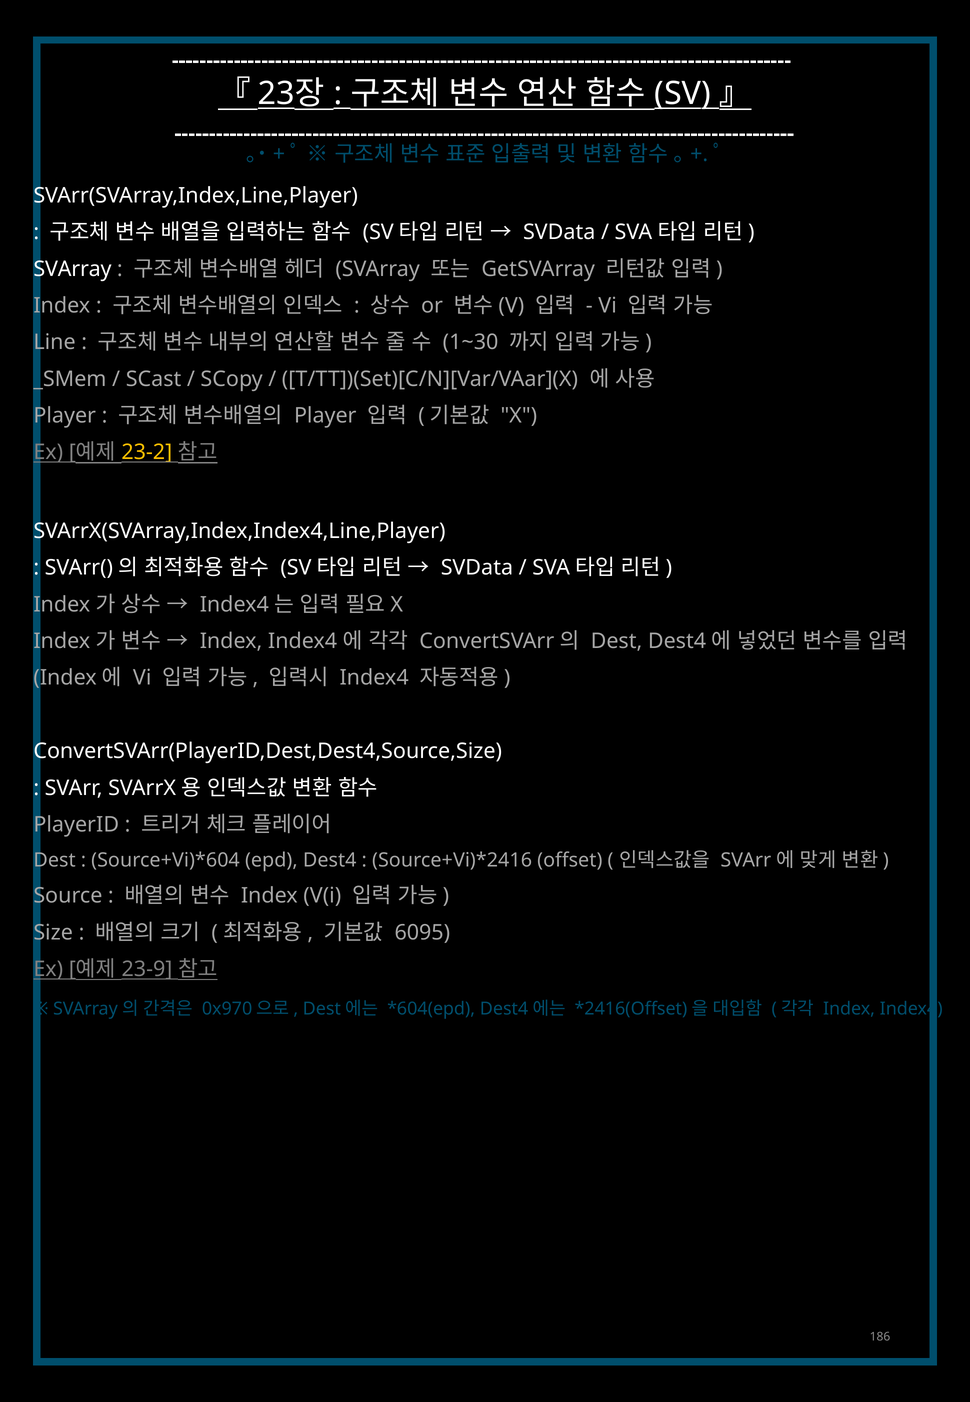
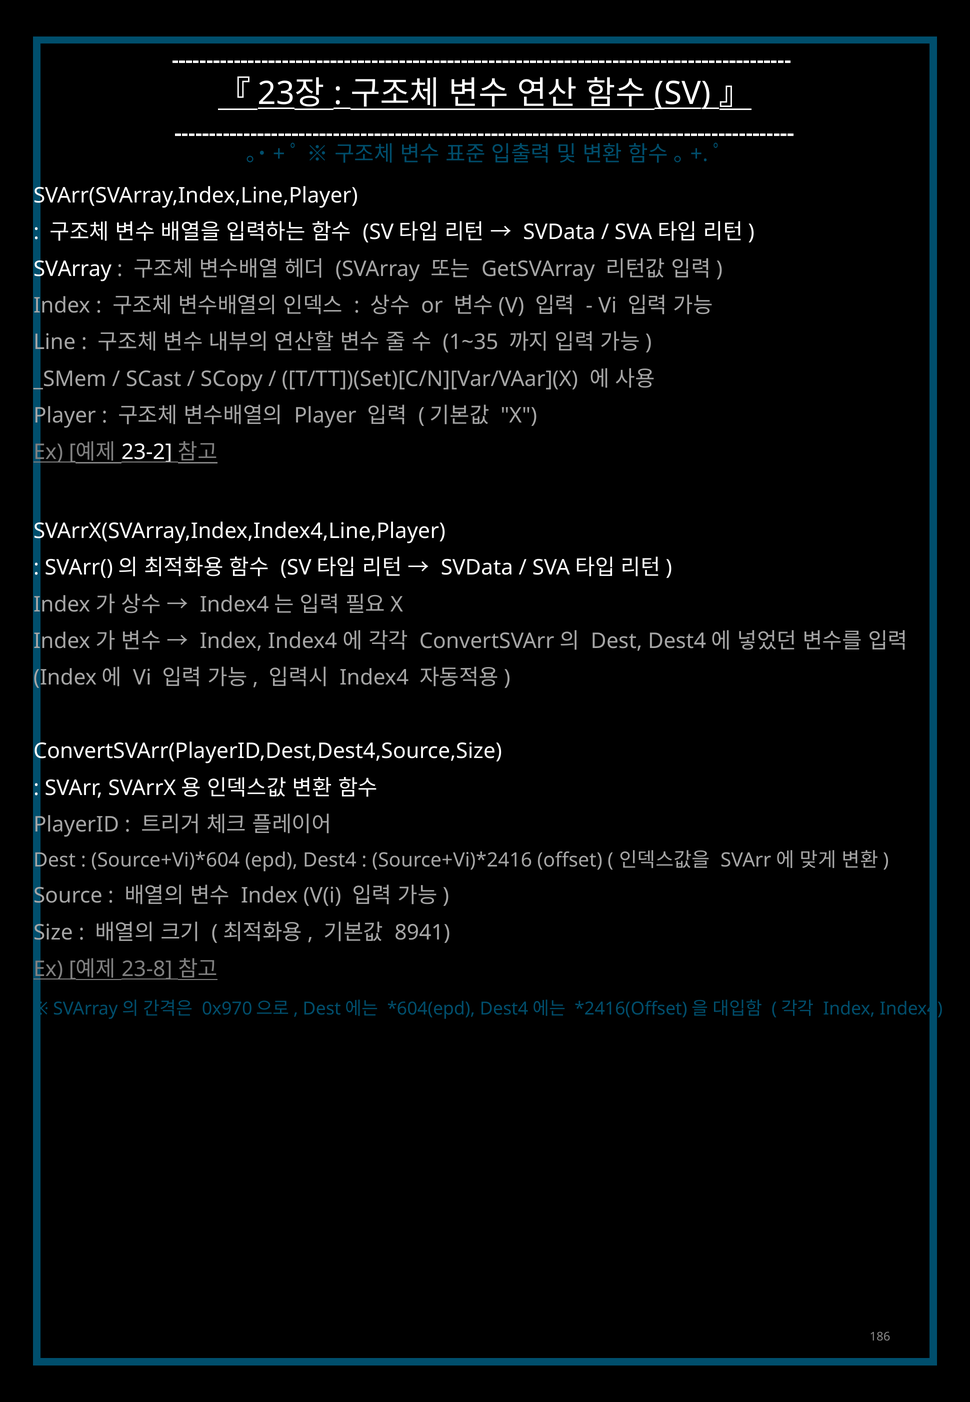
1~30: 1~30 -> 1~35
23-2 colour: yellow -> white
6095: 6095 -> 8941
23-9: 23-9 -> 23-8
